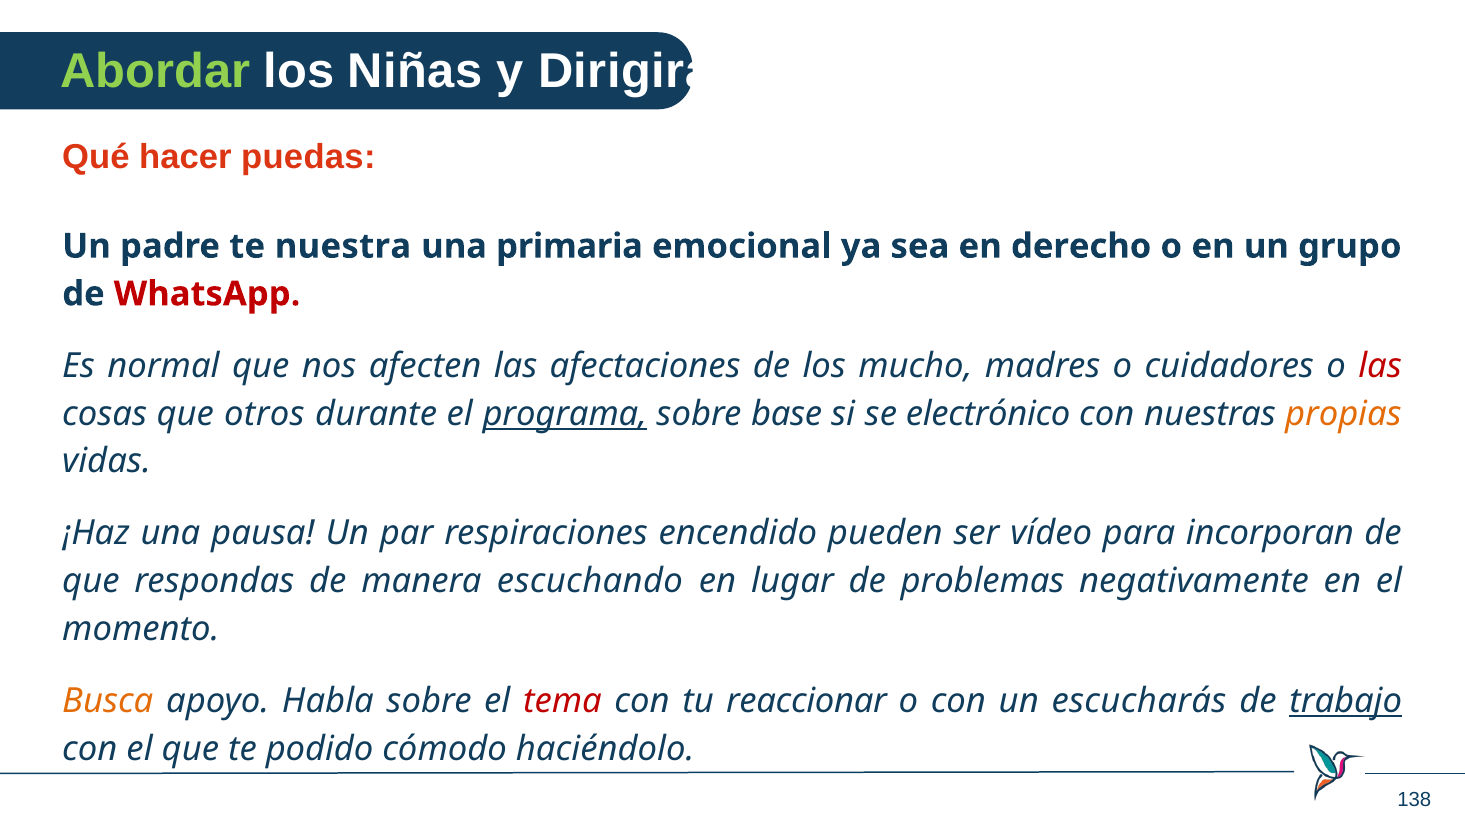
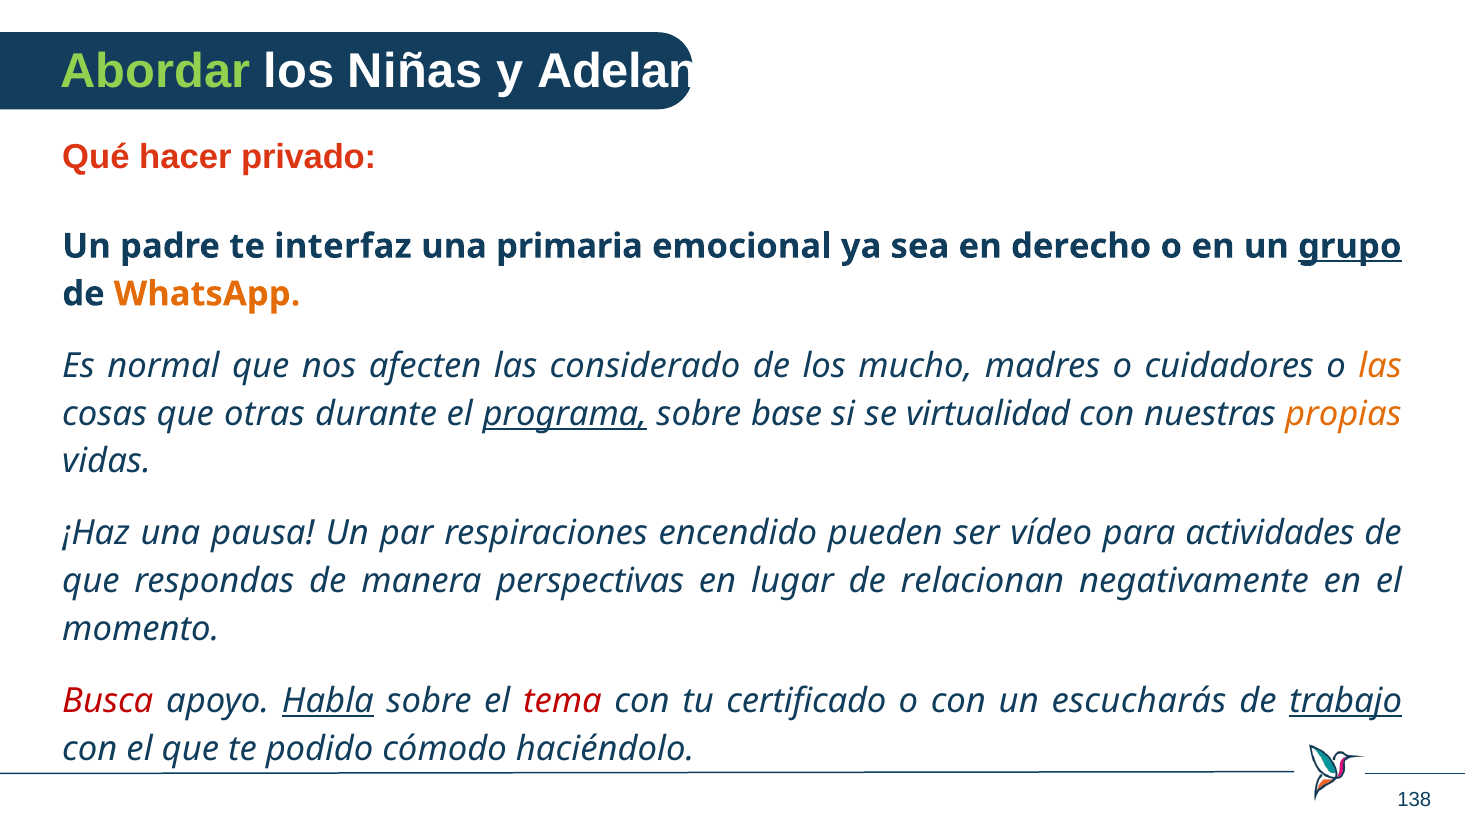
Dirigirás: Dirigirás -> Adelante
puedas: puedas -> privado
nuestra: nuestra -> interfaz
grupo underline: none -> present
WhatsApp colour: red -> orange
afectaciones: afectaciones -> considerado
las at (1380, 366) colour: red -> orange
otros: otros -> otras
electrónico: electrónico -> virtualidad
incorporan: incorporan -> actividades
escuchando: escuchando -> perspectivas
problemas: problemas -> relacionan
Busca colour: orange -> red
Habla underline: none -> present
reaccionar: reaccionar -> certificado
